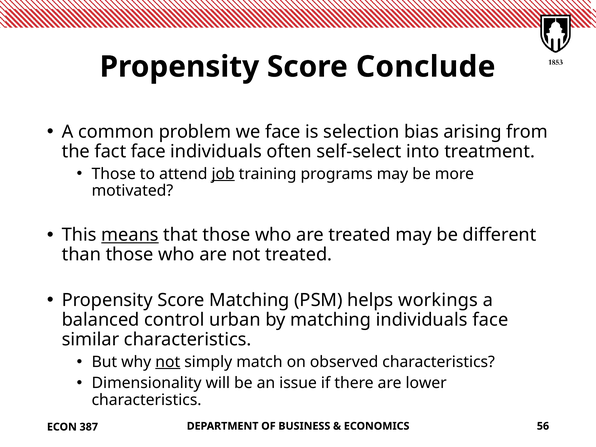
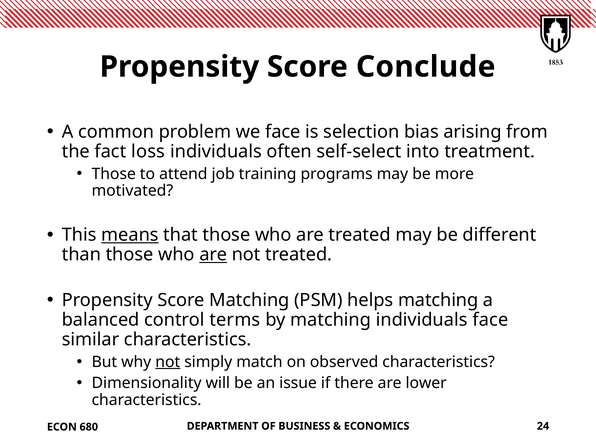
fact face: face -> loss
job underline: present -> none
are at (213, 255) underline: none -> present
helps workings: workings -> matching
urban: urban -> terms
56: 56 -> 24
387: 387 -> 680
